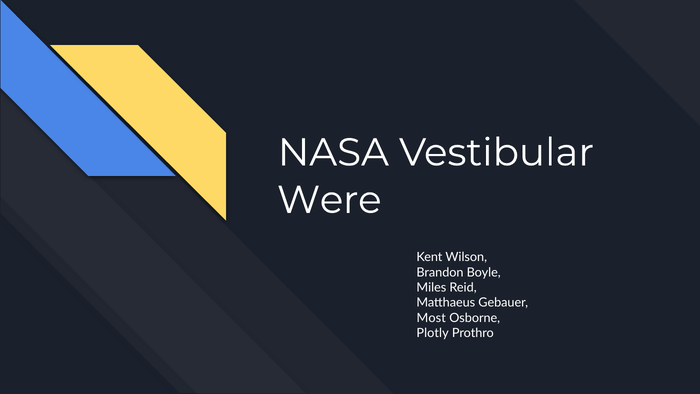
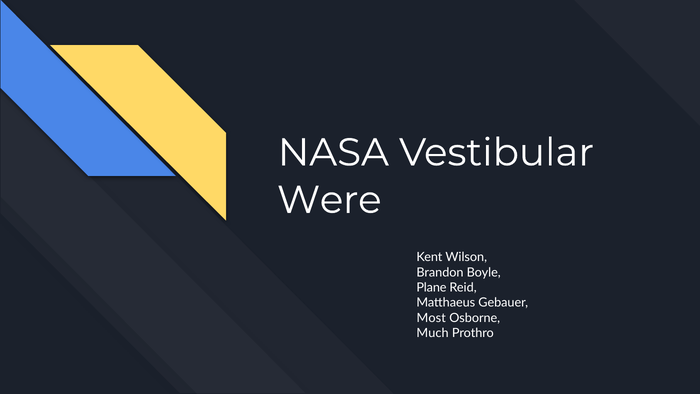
Miles: Miles -> Plane
Plotly: Plotly -> Much
